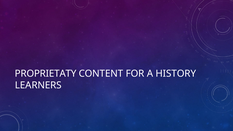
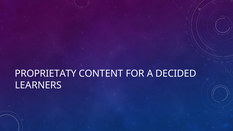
HISTORY: HISTORY -> DECIDED
